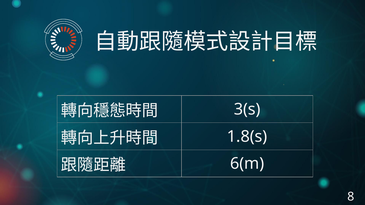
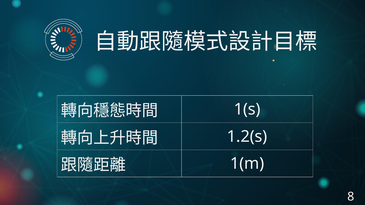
3(s: 3(s -> 1(s
1.8(s: 1.8(s -> 1.2(s
6(m: 6(m -> 1(m
